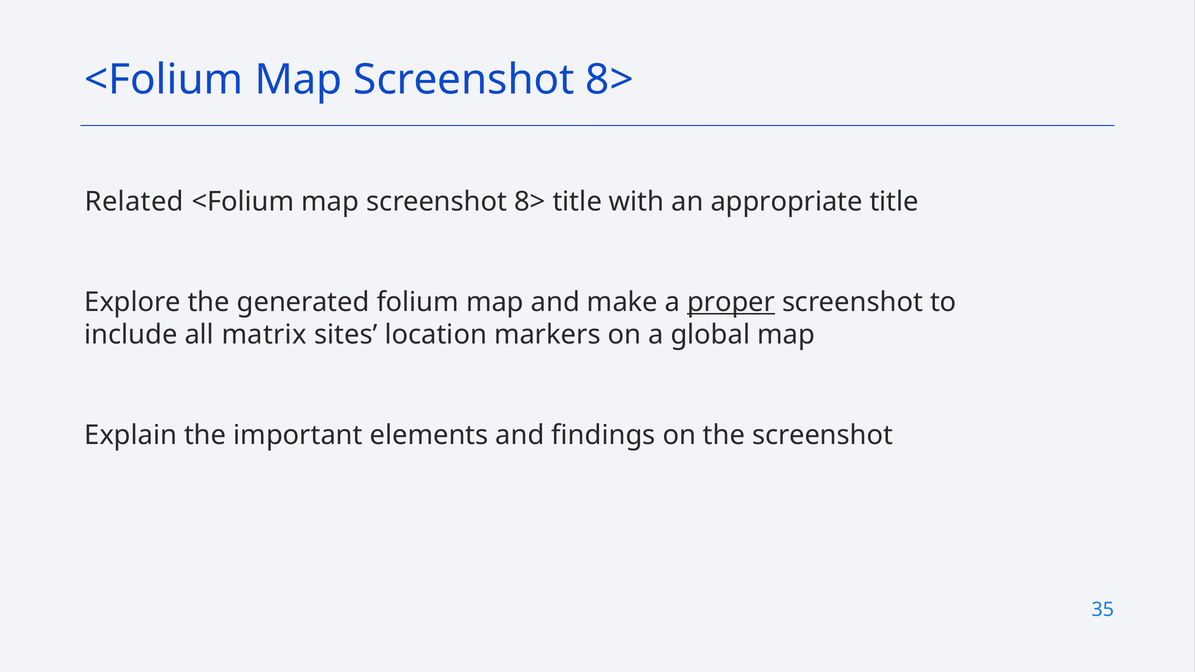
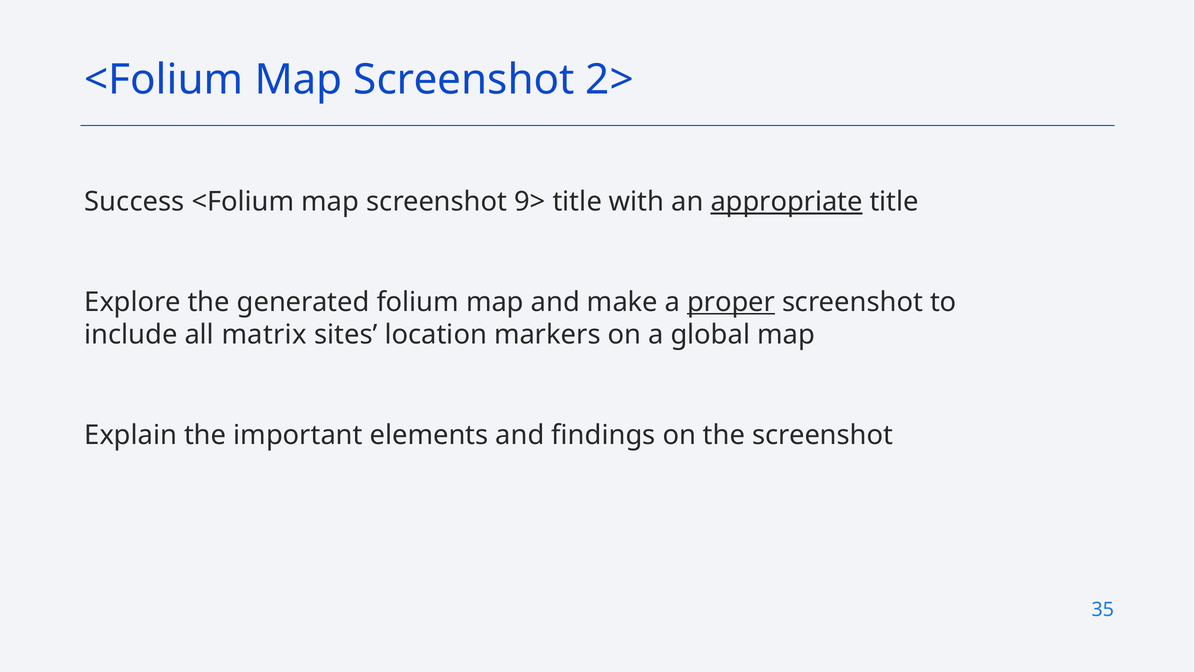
8> at (610, 80): 8> -> 2>
Related: Related -> Success
8> at (530, 202): 8> -> 9>
appropriate underline: none -> present
